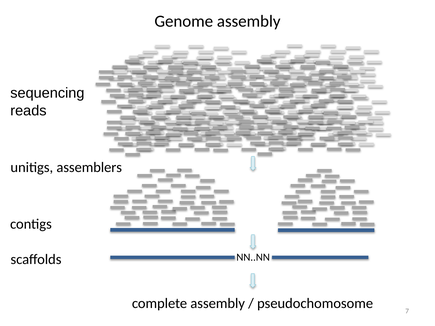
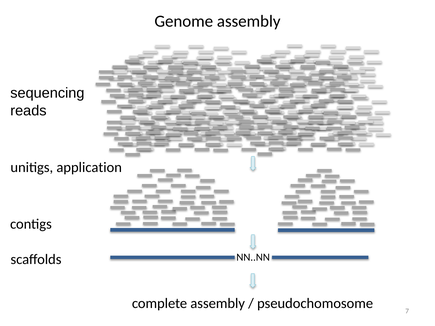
assemblers: assemblers -> application
